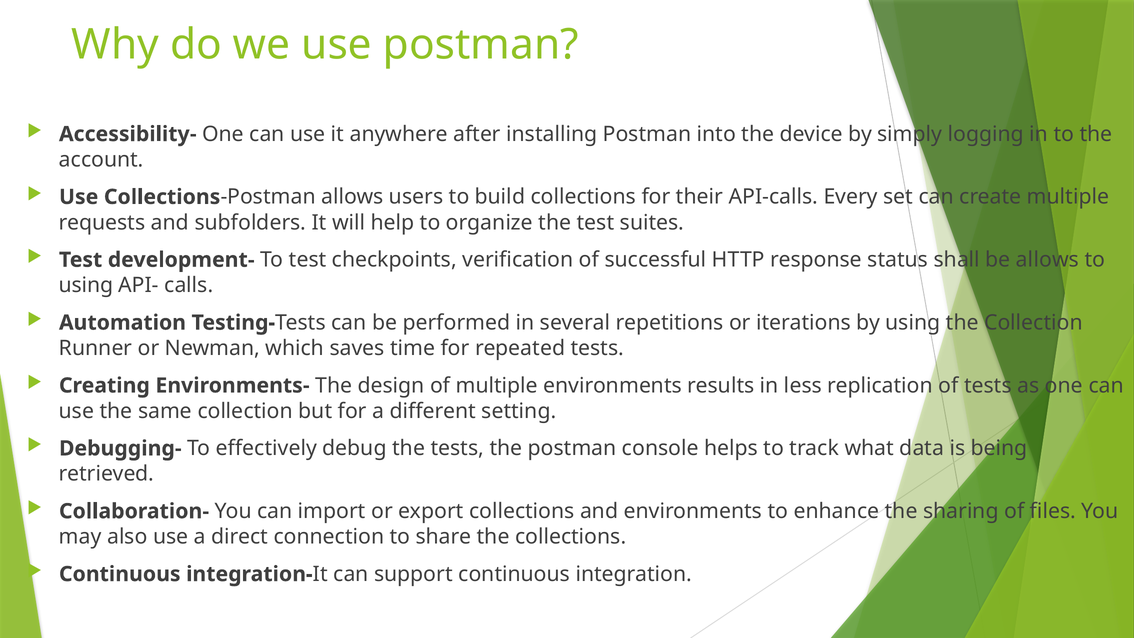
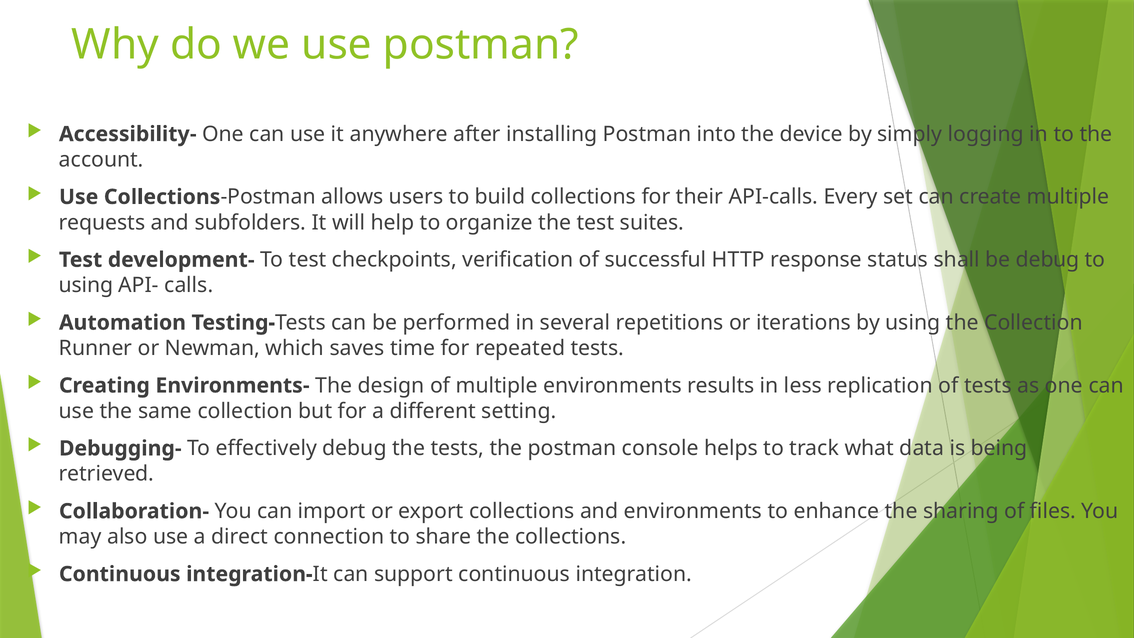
be allows: allows -> debug
